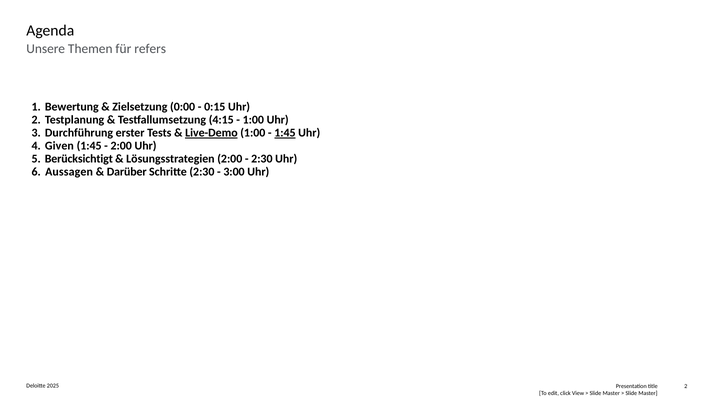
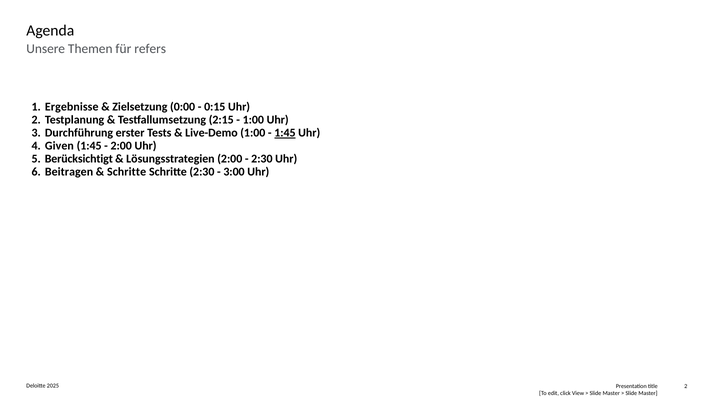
Bewertung: Bewertung -> Ergebnisse
4:15: 4:15 -> 2:15
Live-Demo underline: present -> none
Aussagen: Aussagen -> Beitragen
Darüber at (127, 172): Darüber -> Schritte
